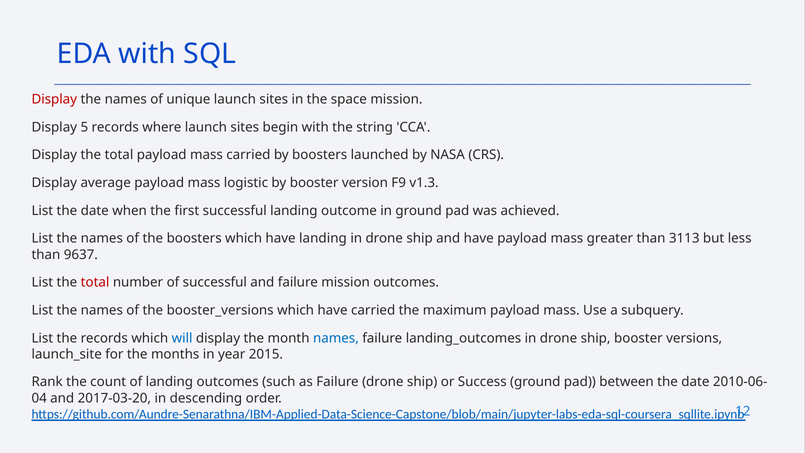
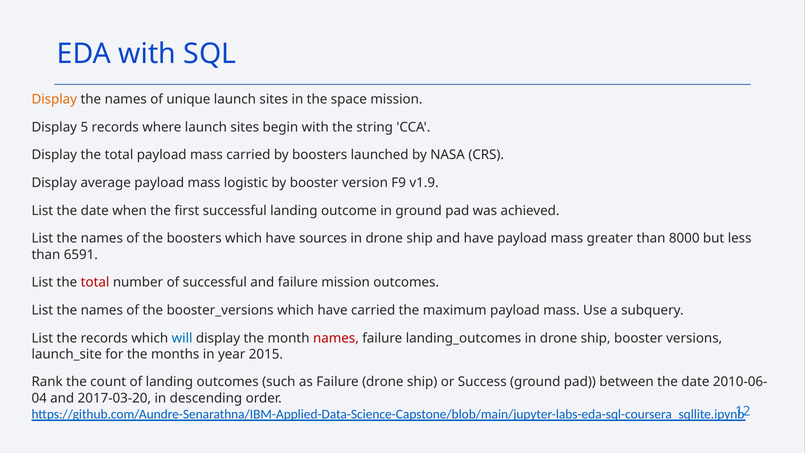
Display at (54, 99) colour: red -> orange
v1.3: v1.3 -> v1.9
have landing: landing -> sources
3113: 3113 -> 8000
9637: 9637 -> 6591
names at (336, 338) colour: blue -> red
